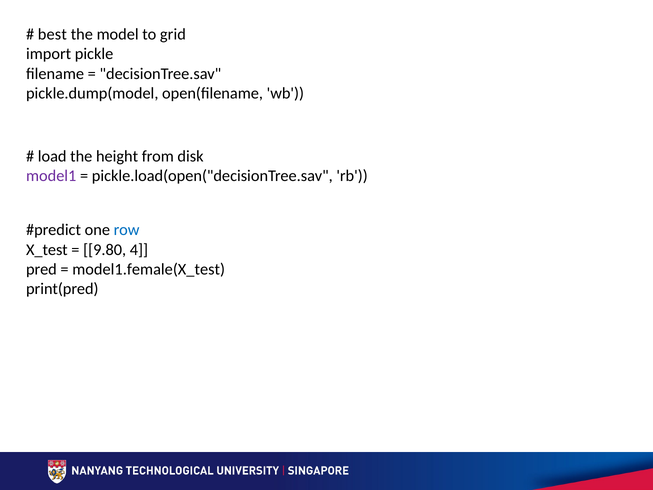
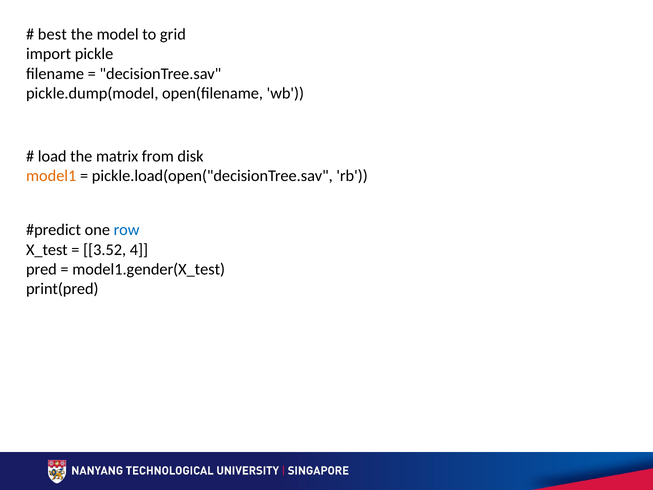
height: height -> matrix
model1 colour: purple -> orange
9.80: 9.80 -> 3.52
model1.female(X_test: model1.female(X_test -> model1.gender(X_test
